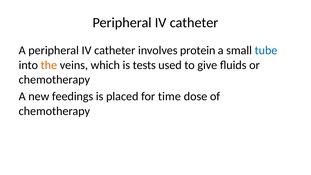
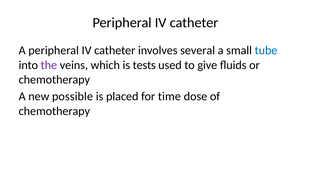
protein: protein -> several
the colour: orange -> purple
feedings: feedings -> possible
